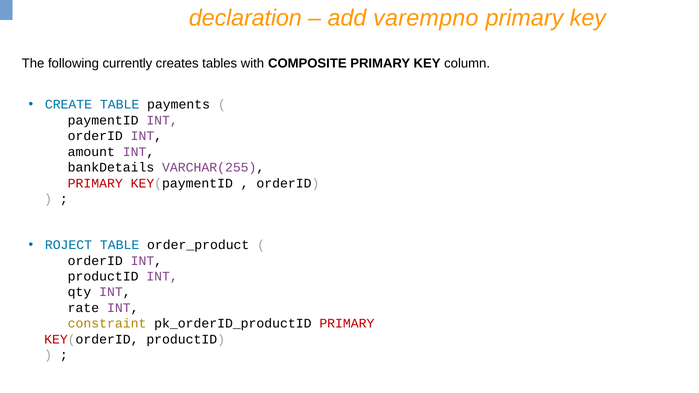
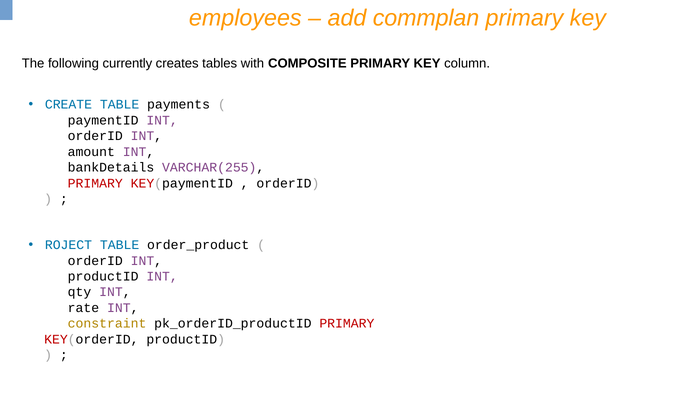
declaration: declaration -> employees
varempno: varempno -> commplan
